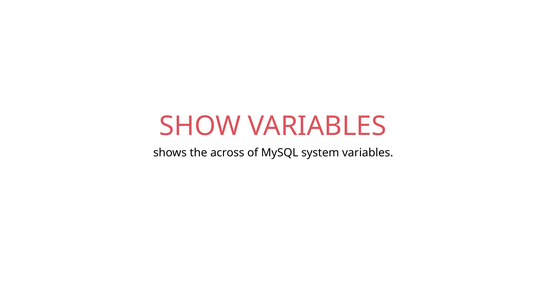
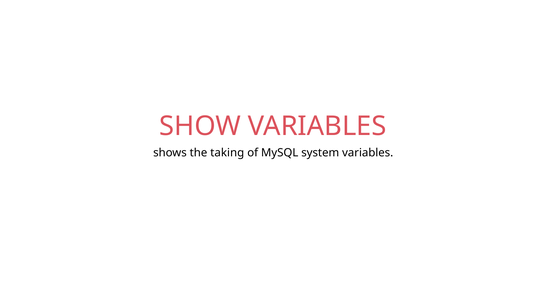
across: across -> taking
